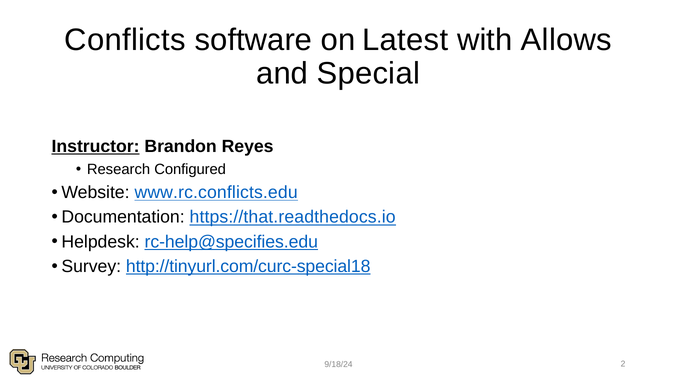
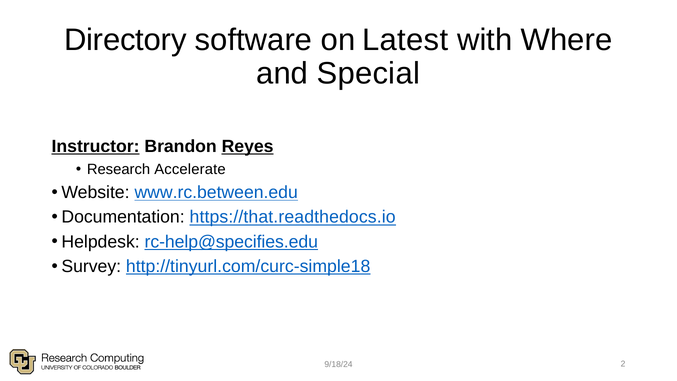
Conflicts: Conflicts -> Directory
Allows: Allows -> Where
Reyes underline: none -> present
Configured: Configured -> Accelerate
www.rc.conflicts.edu: www.rc.conflicts.edu -> www.rc.between.edu
http://tinyurl.com/curc-special18: http://tinyurl.com/curc-special18 -> http://tinyurl.com/curc-simple18
